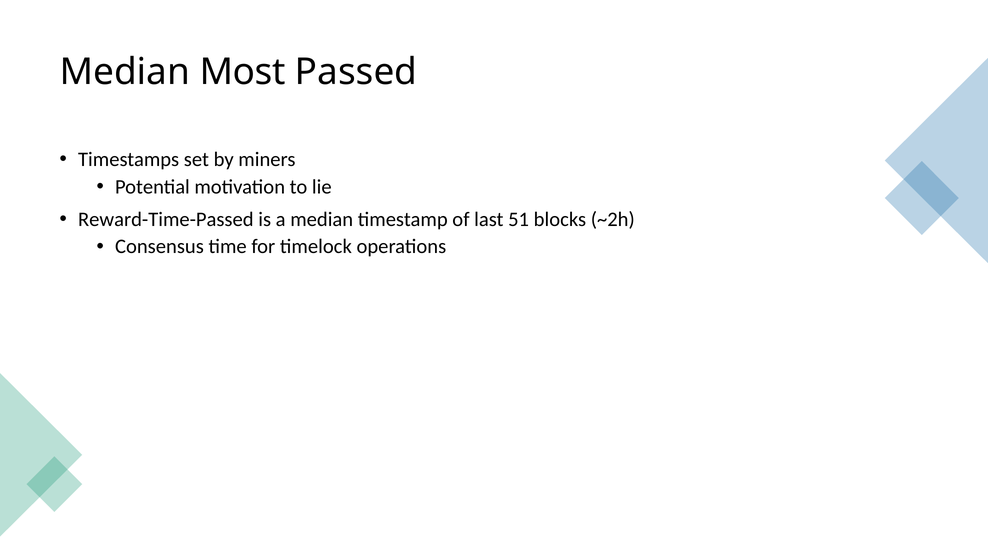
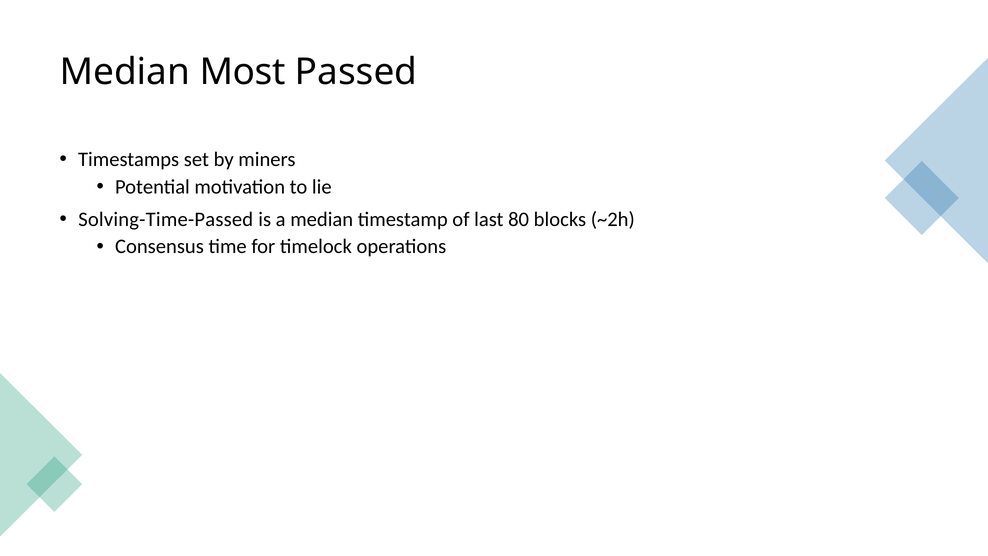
Reward-Time-Passed: Reward-Time-Passed -> Solving-Time-Passed
51: 51 -> 80
